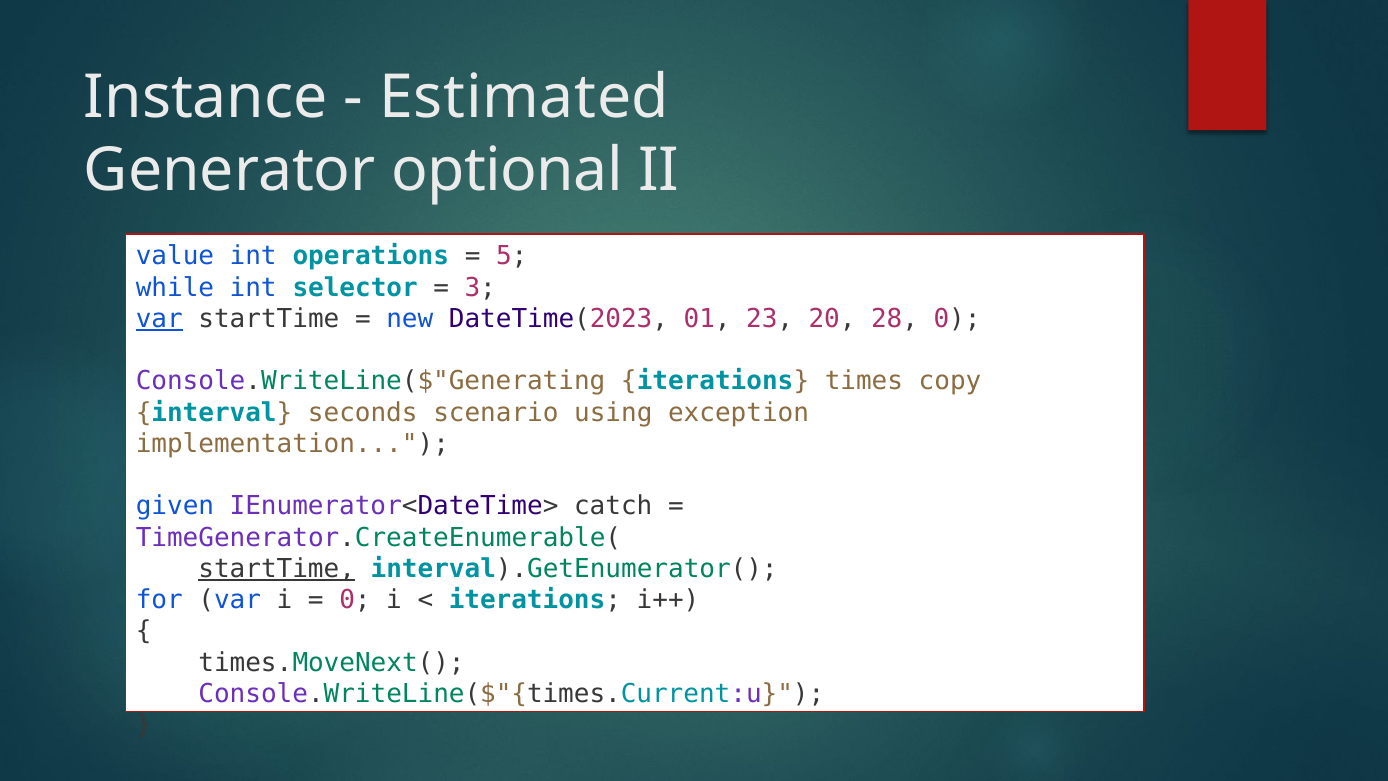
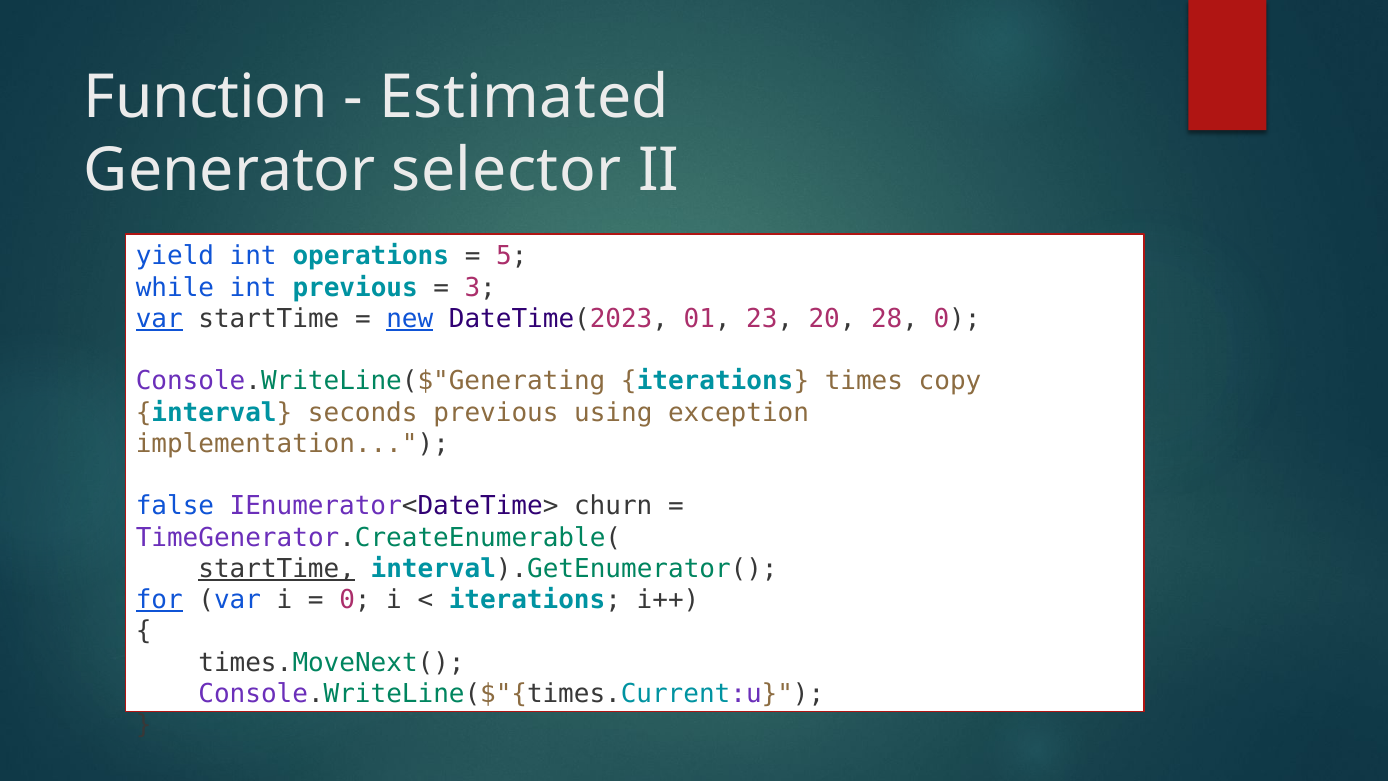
Instance: Instance -> Function
optional: optional -> selector
value: value -> yield
int selector: selector -> previous
new underline: none -> present
seconds scenario: scenario -> previous
given: given -> false
catch: catch -> churn
for underline: none -> present
